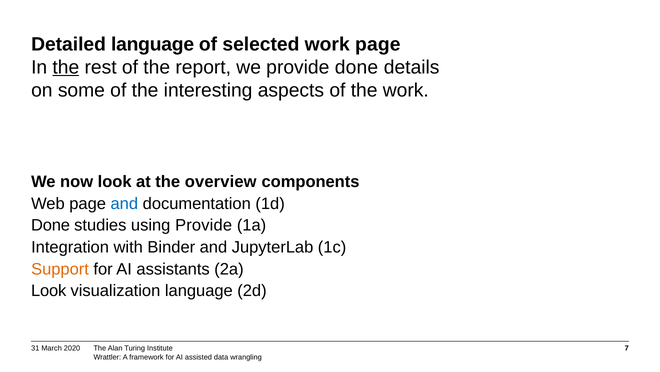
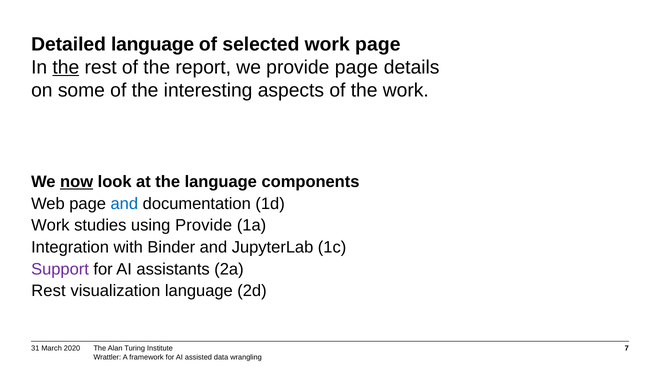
provide done: done -> page
now underline: none -> present
the overview: overview -> language
Done at (50, 225): Done -> Work
Support colour: orange -> purple
Look at (49, 290): Look -> Rest
